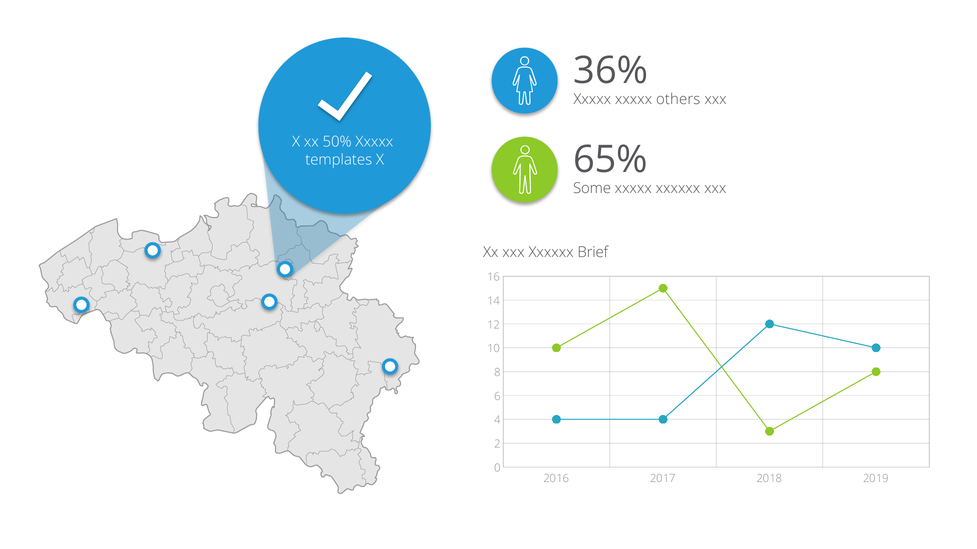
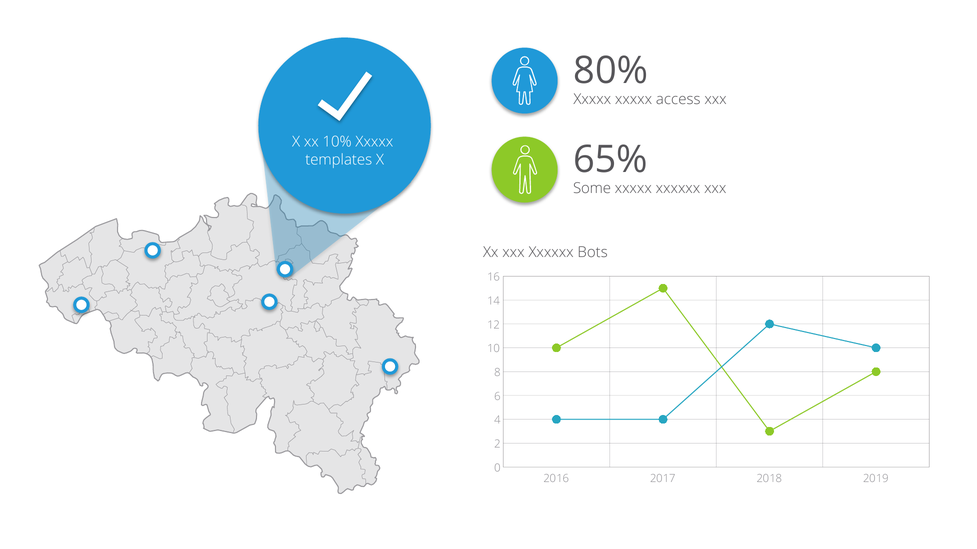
36%: 36% -> 80%
others: others -> access
50%: 50% -> 10%
Brief: Brief -> Bots
